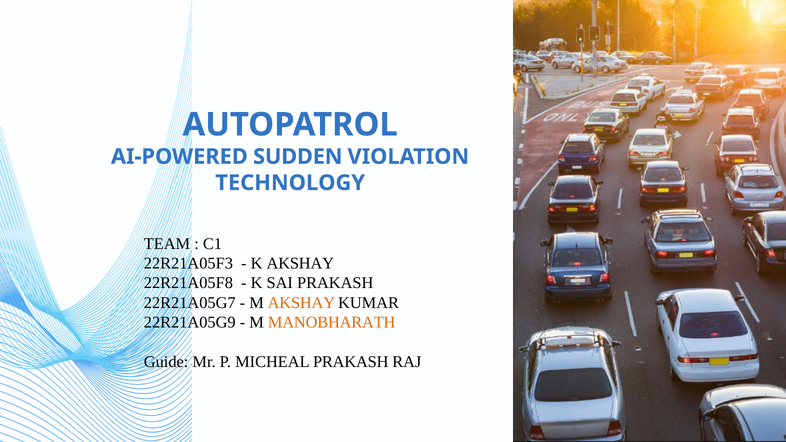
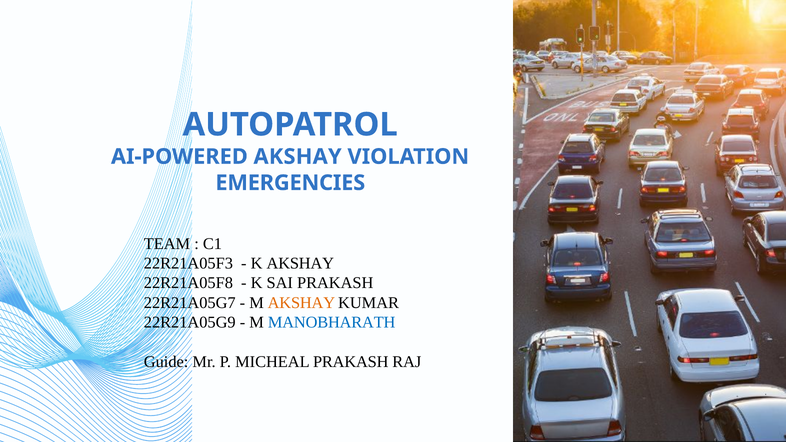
AI-POWERED SUDDEN: SUDDEN -> AKSHAY
TECHNOLOGY: TECHNOLOGY -> EMERGENCIES
MANOBHARATH colour: orange -> blue
